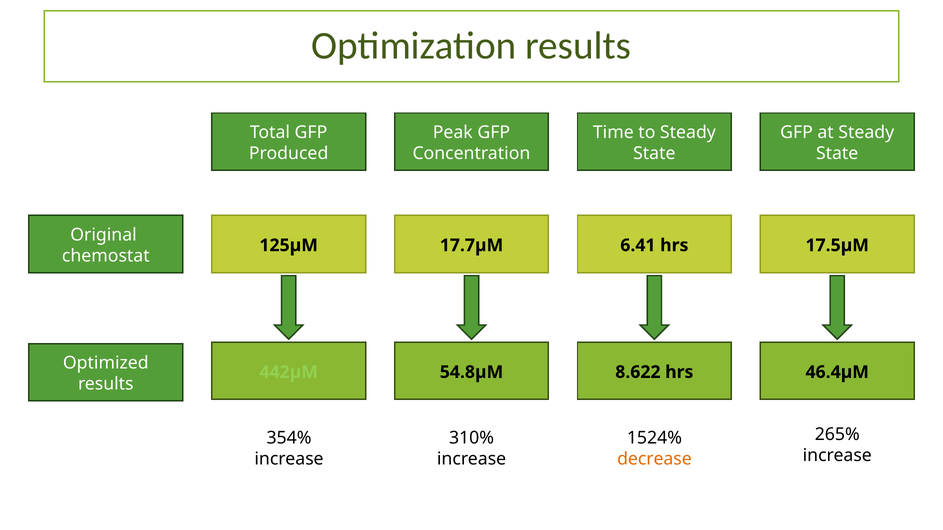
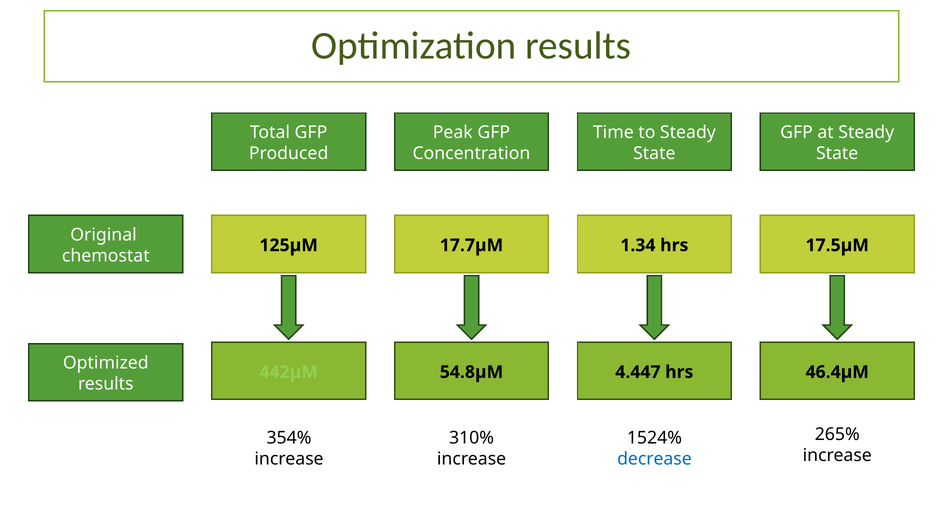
6.41: 6.41 -> 1.34
8.622: 8.622 -> 4.447
decrease colour: orange -> blue
